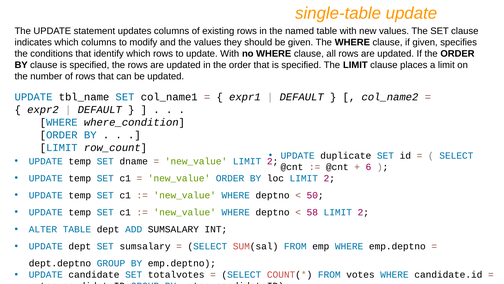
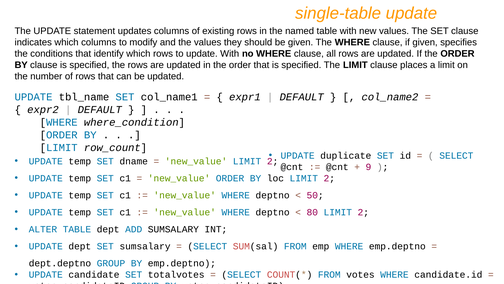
6: 6 -> 9
58: 58 -> 80
